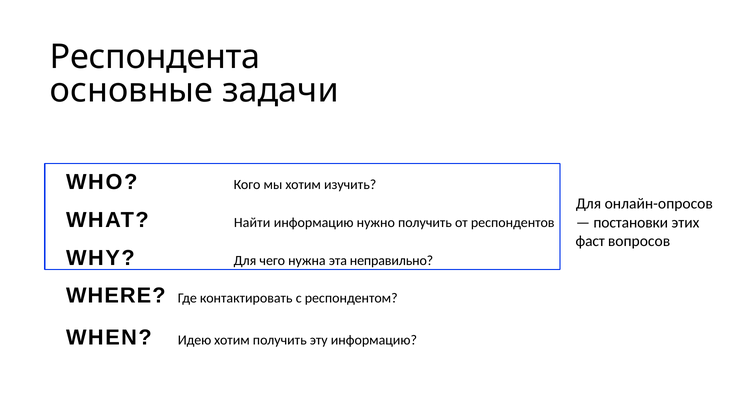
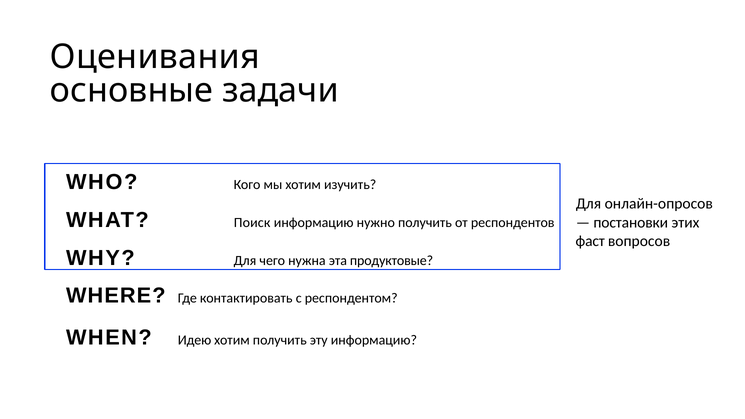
Респондента: Респондента -> Оценивания
Найти: Найти -> Поиск
неправильно: неправильно -> продуктовые
